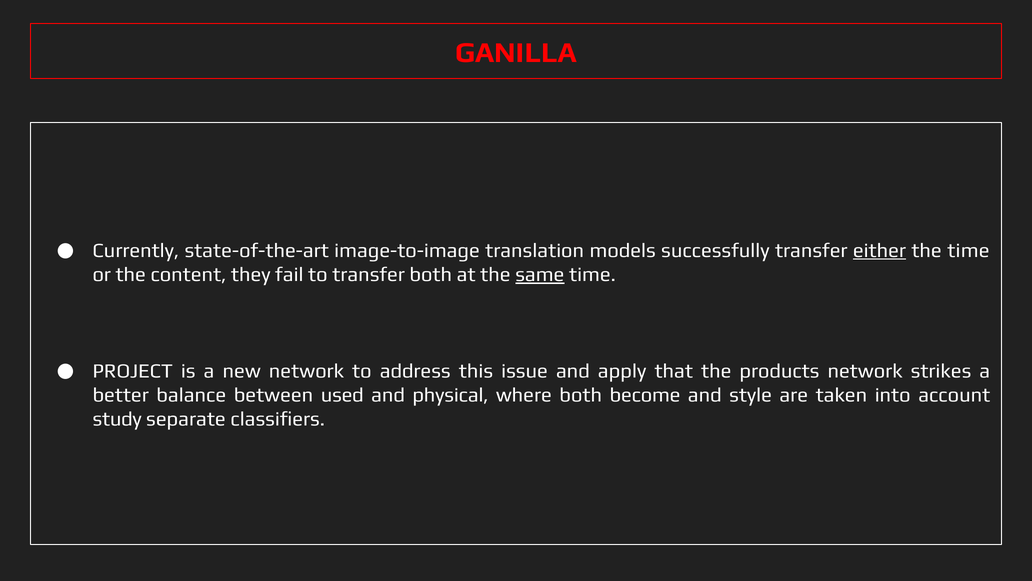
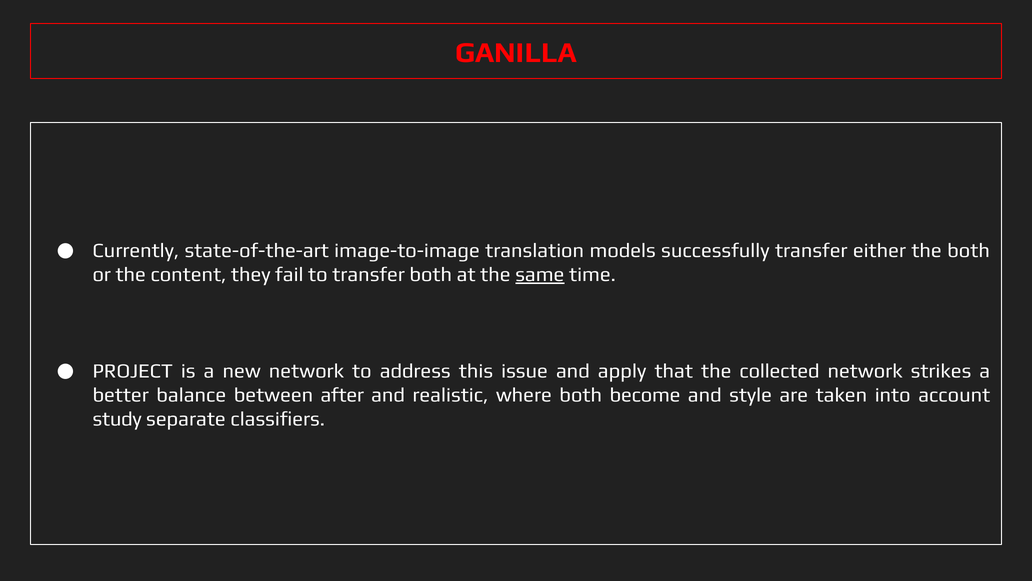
either underline: present -> none
the time: time -> both
products: products -> collected
used: used -> after
physical: physical -> realistic
